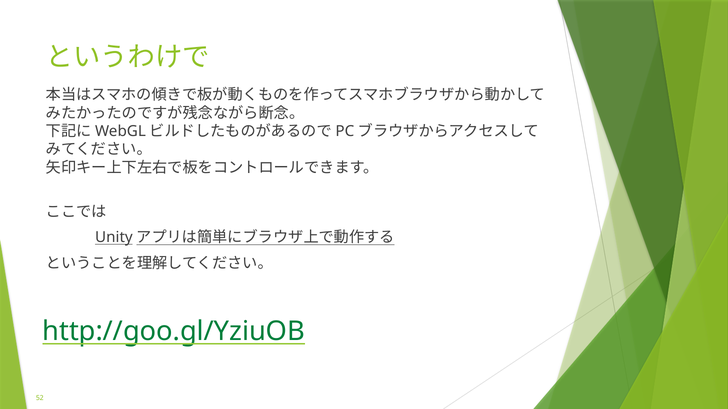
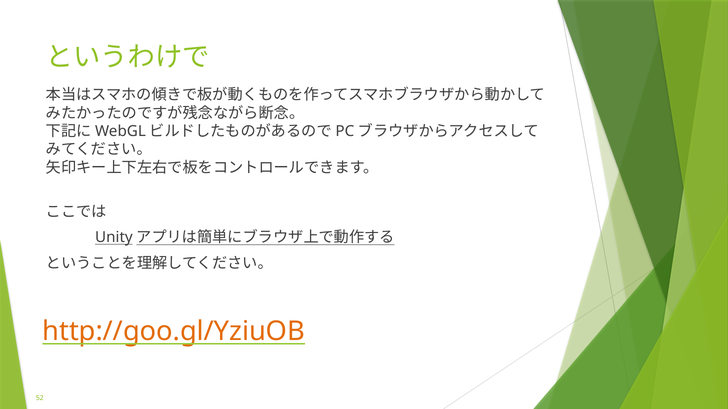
http://goo.gl/YziuOB colour: green -> orange
